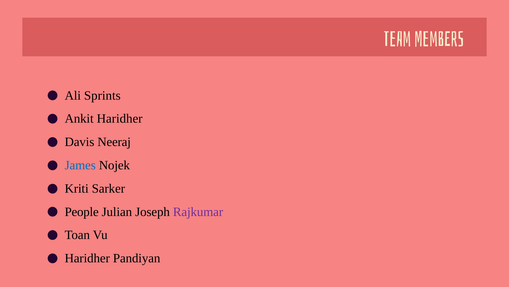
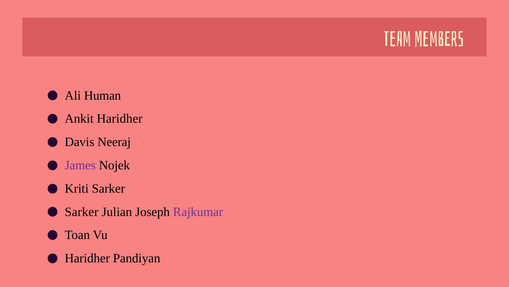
Sprints: Sprints -> Human
James colour: blue -> purple
People at (82, 211): People -> Sarker
